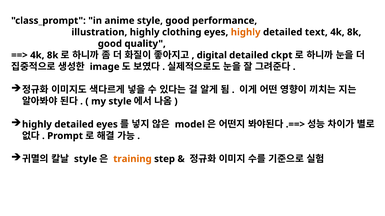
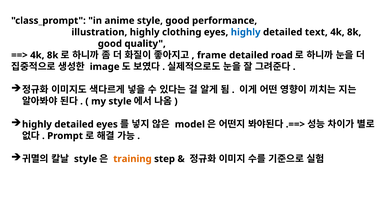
highly at (246, 32) colour: orange -> blue
digital: digital -> frame
ckpt: ckpt -> road
